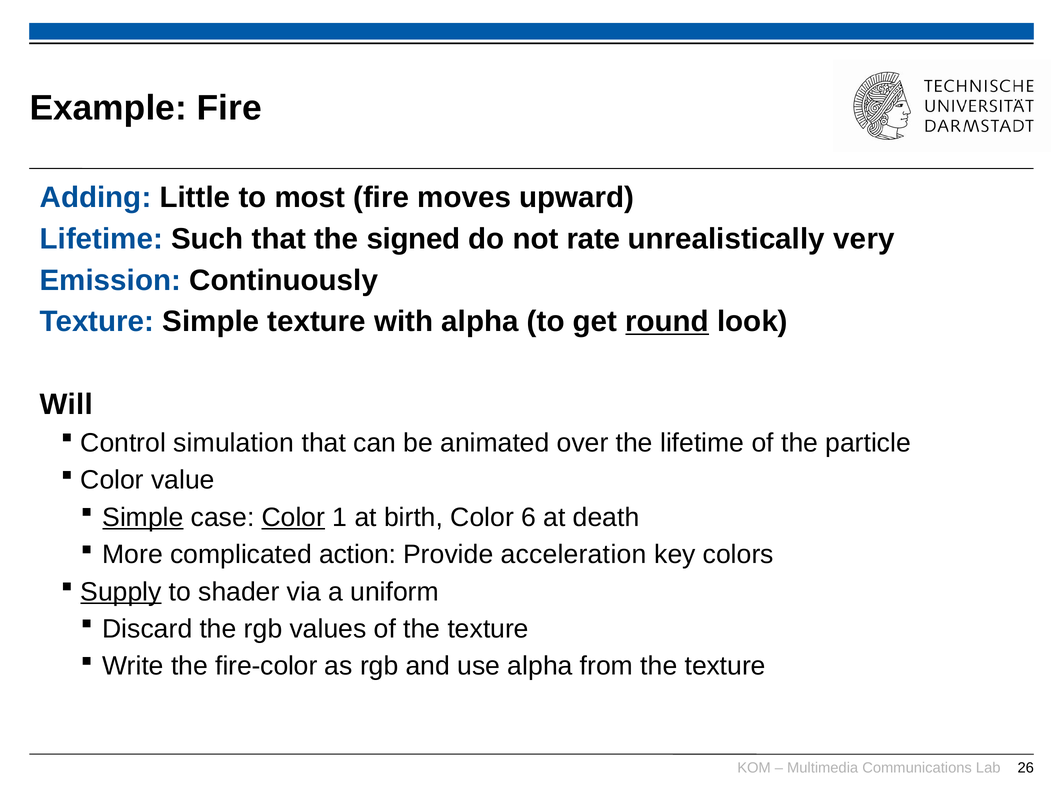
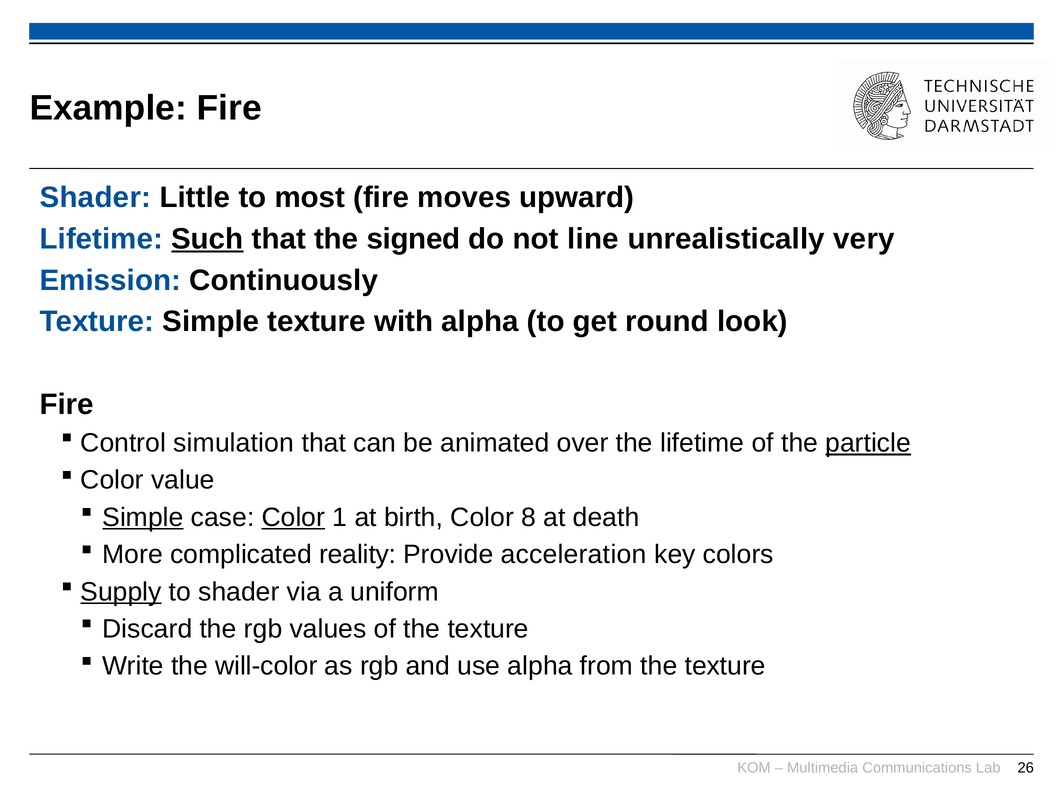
Adding at (96, 198): Adding -> Shader
Such underline: none -> present
rate: rate -> line
round underline: present -> none
Will at (66, 404): Will -> Fire
particle underline: none -> present
6: 6 -> 8
action: action -> reality
fire-color: fire-color -> will-color
